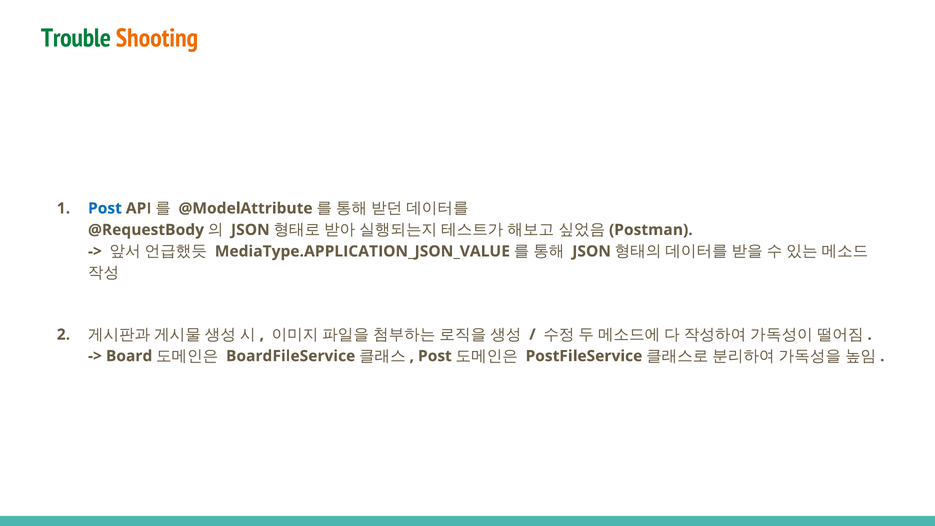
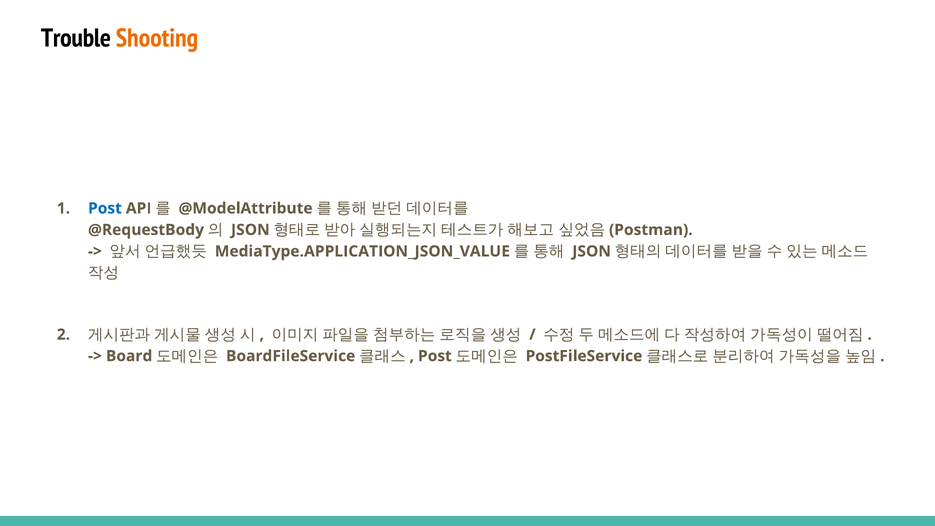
Trouble colour: green -> black
